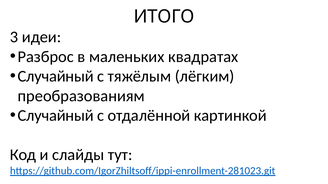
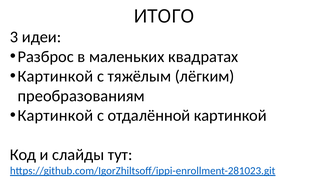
Случайный at (56, 76): Случайный -> Картинкой
Случайный at (56, 116): Случайный -> Картинкой
